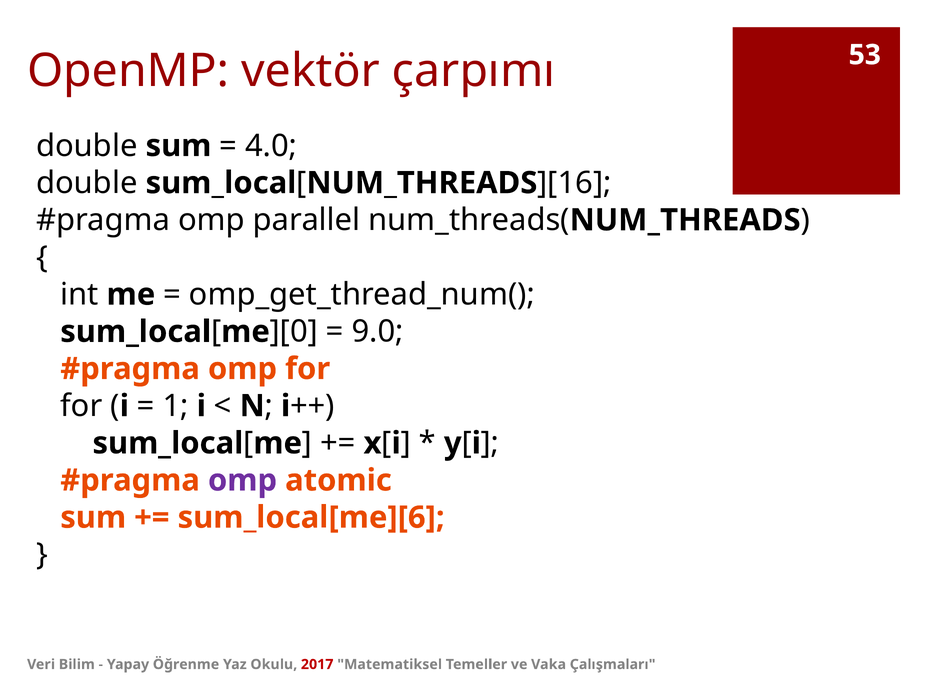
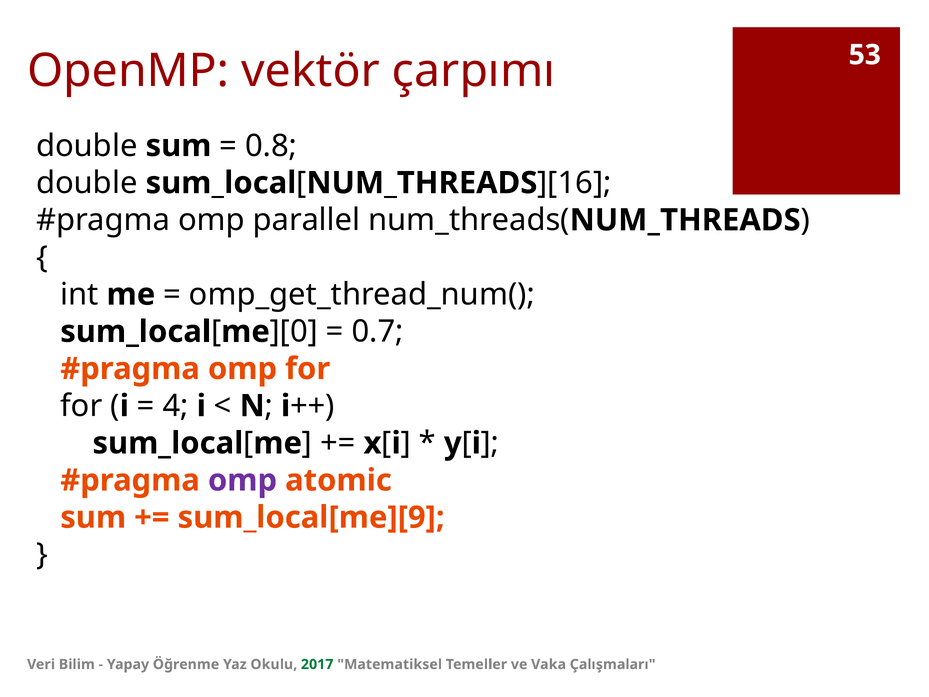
4.0: 4.0 -> 0.8
9.0: 9.0 -> 0.7
1: 1 -> 4
sum_local[me][6: sum_local[me][6 -> sum_local[me][9
2017 colour: red -> green
